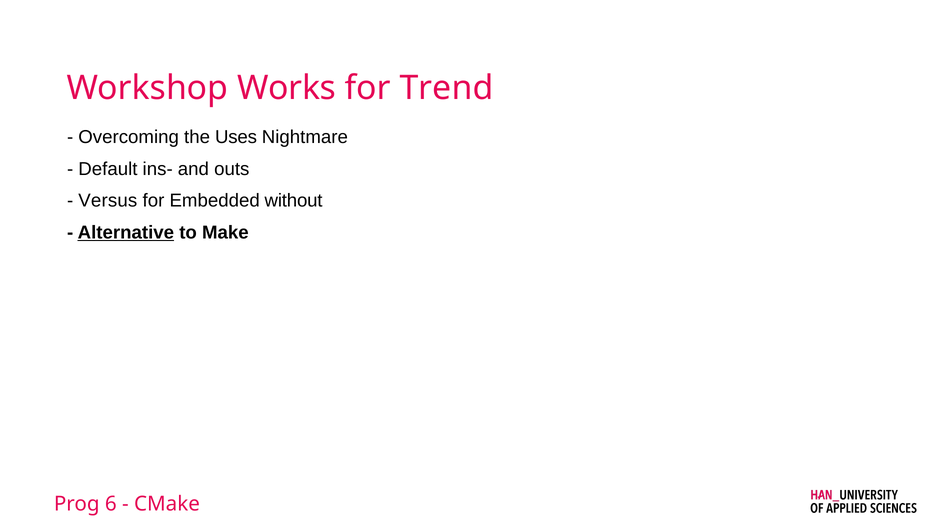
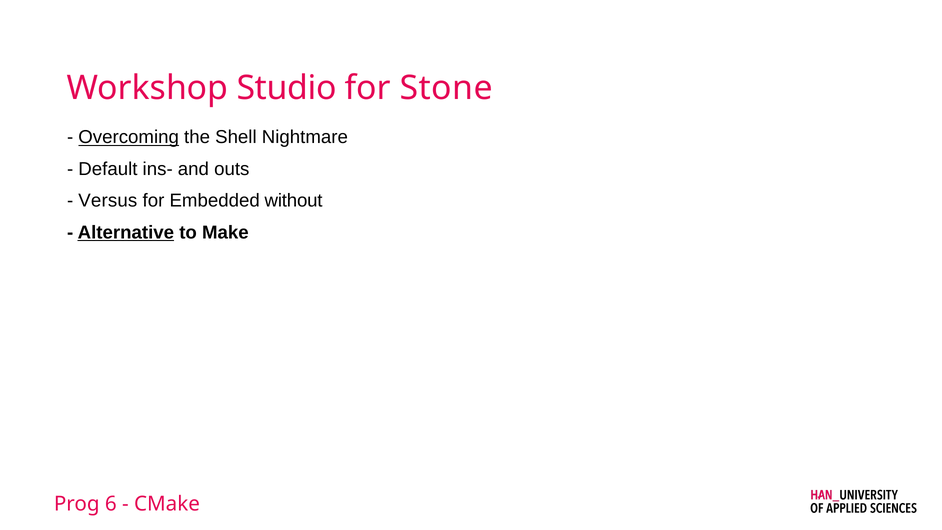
Works: Works -> Studio
Trend: Trend -> Stone
Overcoming underline: none -> present
Uses: Uses -> Shell
